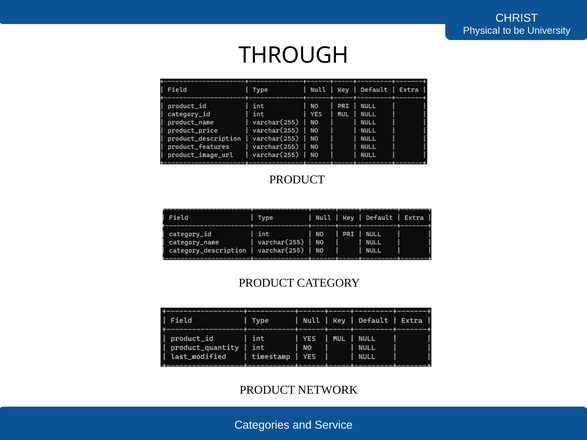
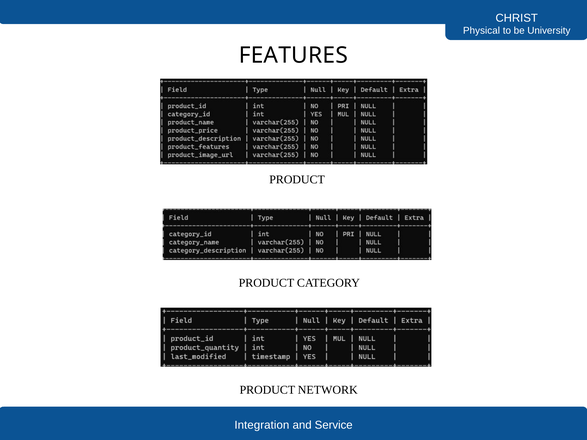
THROUGH: THROUGH -> FEATURES
Categories: Categories -> Integration
